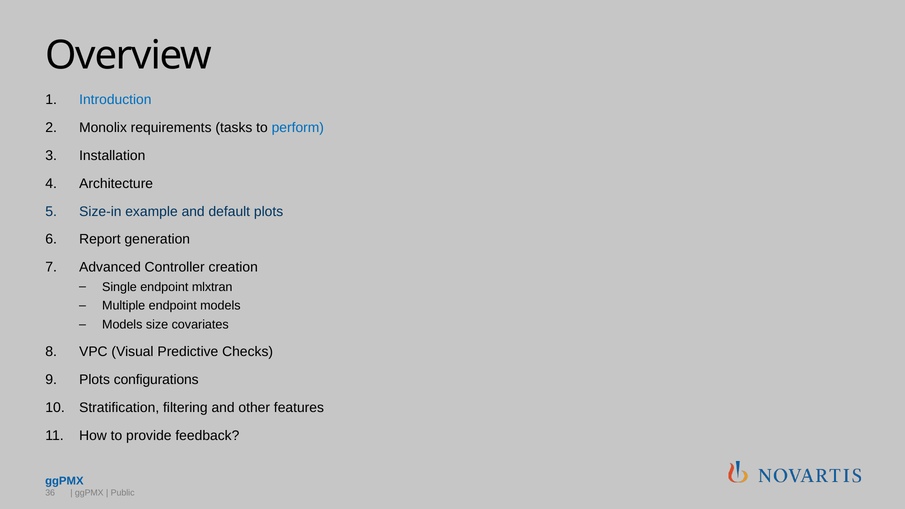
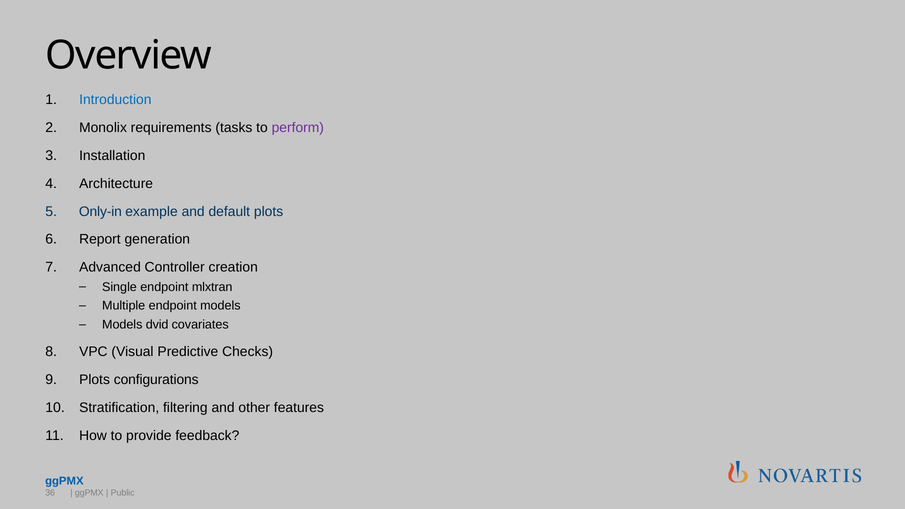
perform colour: blue -> purple
Size-in: Size-in -> Only-in
size: size -> dvid
